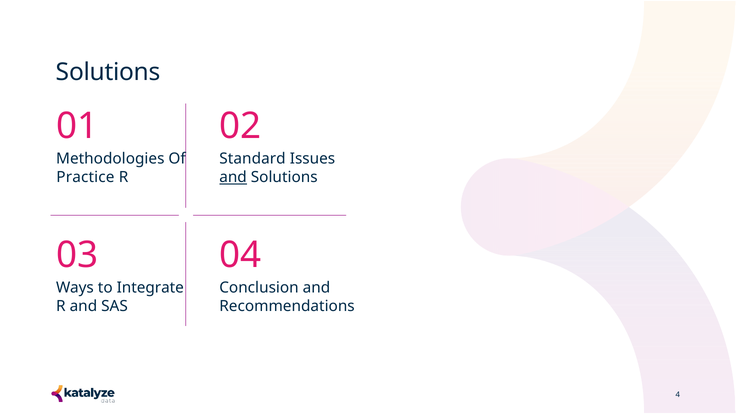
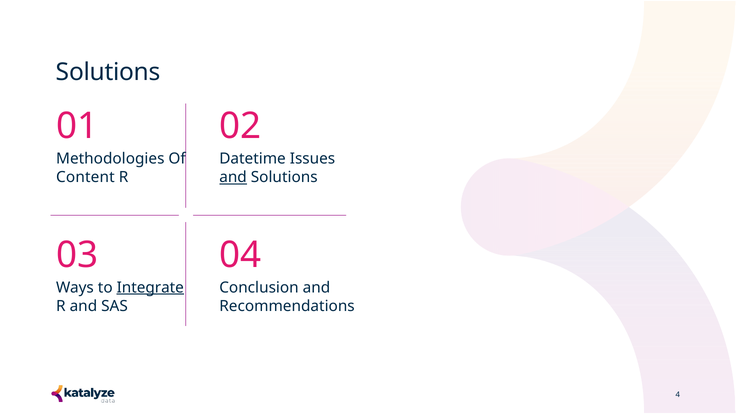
Standard: Standard -> Datetime
Practice: Practice -> Content
Integrate underline: none -> present
